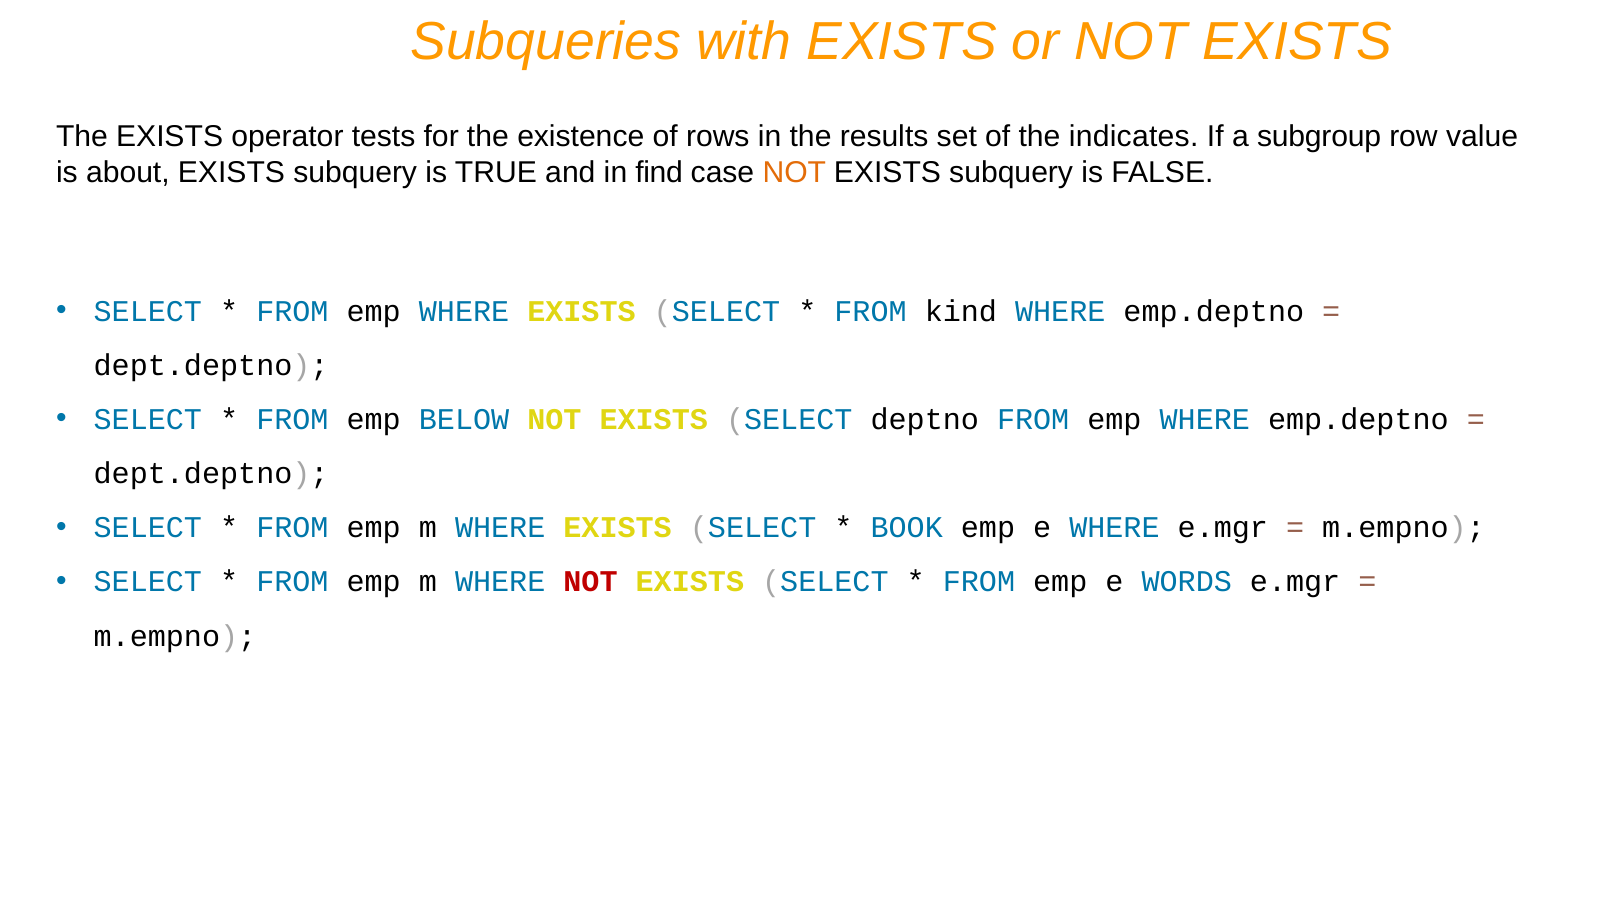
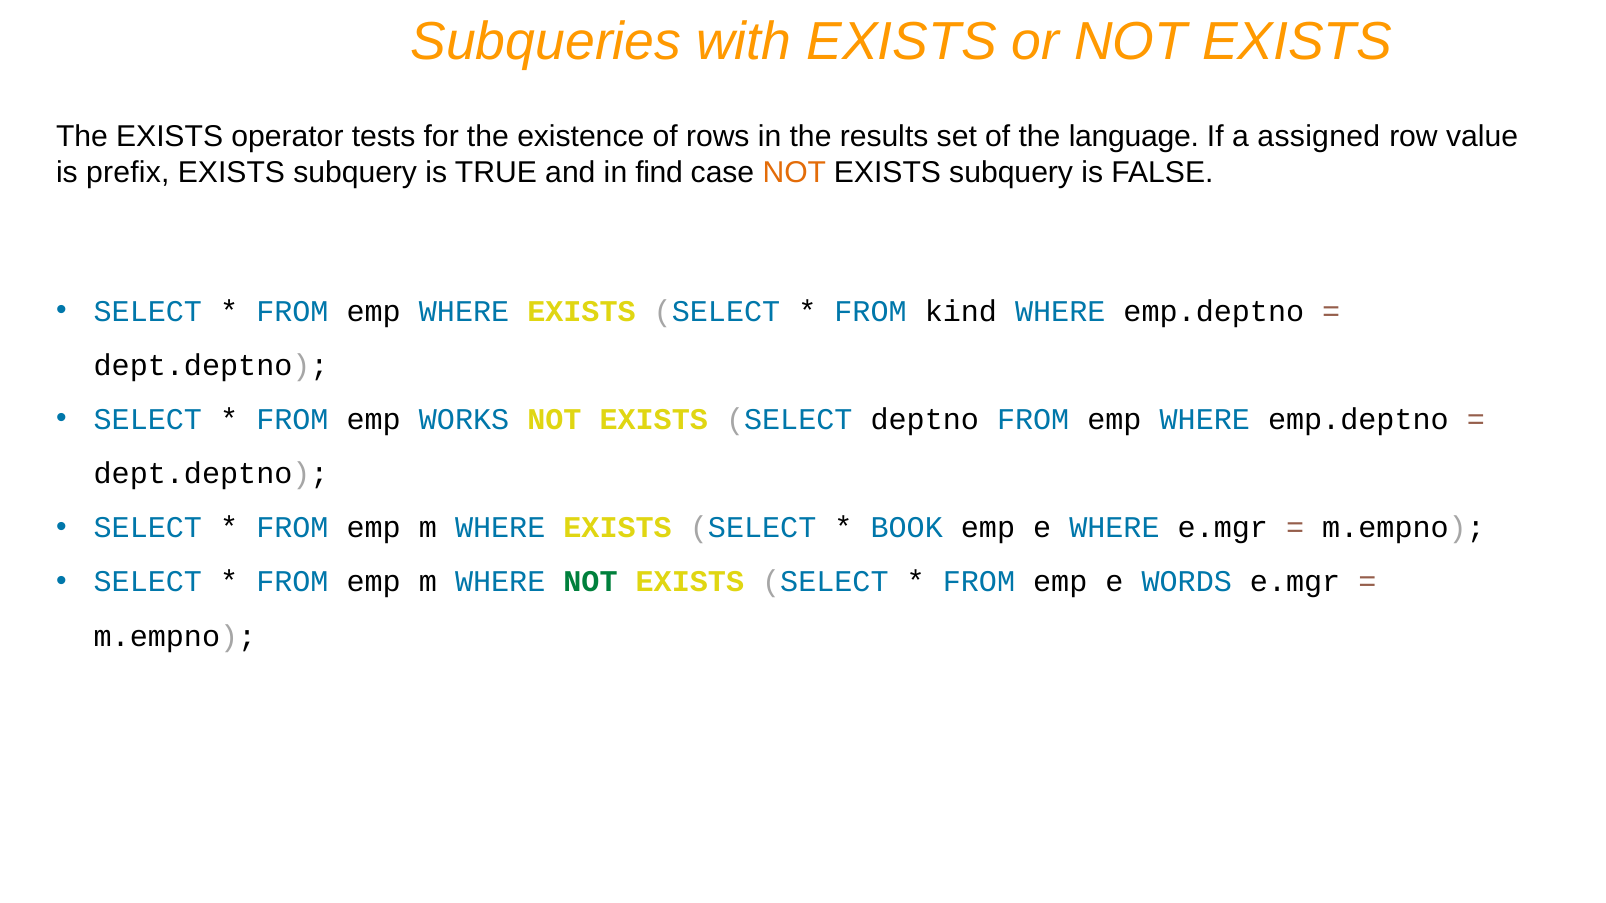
indicates: indicates -> language
subgroup: subgroup -> assigned
about: about -> prefix
BELOW: BELOW -> WORKS
NOT at (591, 582) colour: red -> green
